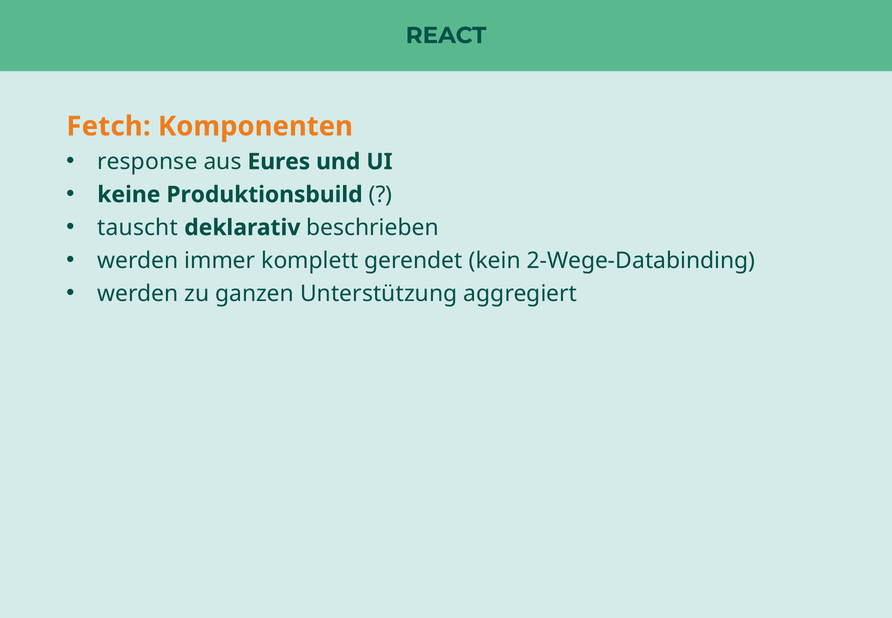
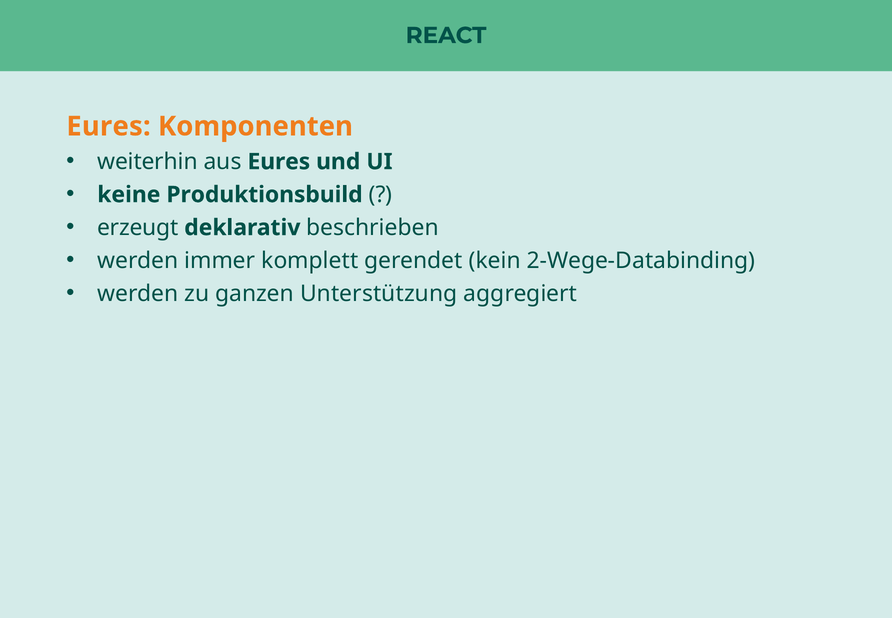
Fetch at (108, 126): Fetch -> Eures
response: response -> weiterhin
tauscht: tauscht -> erzeugt
